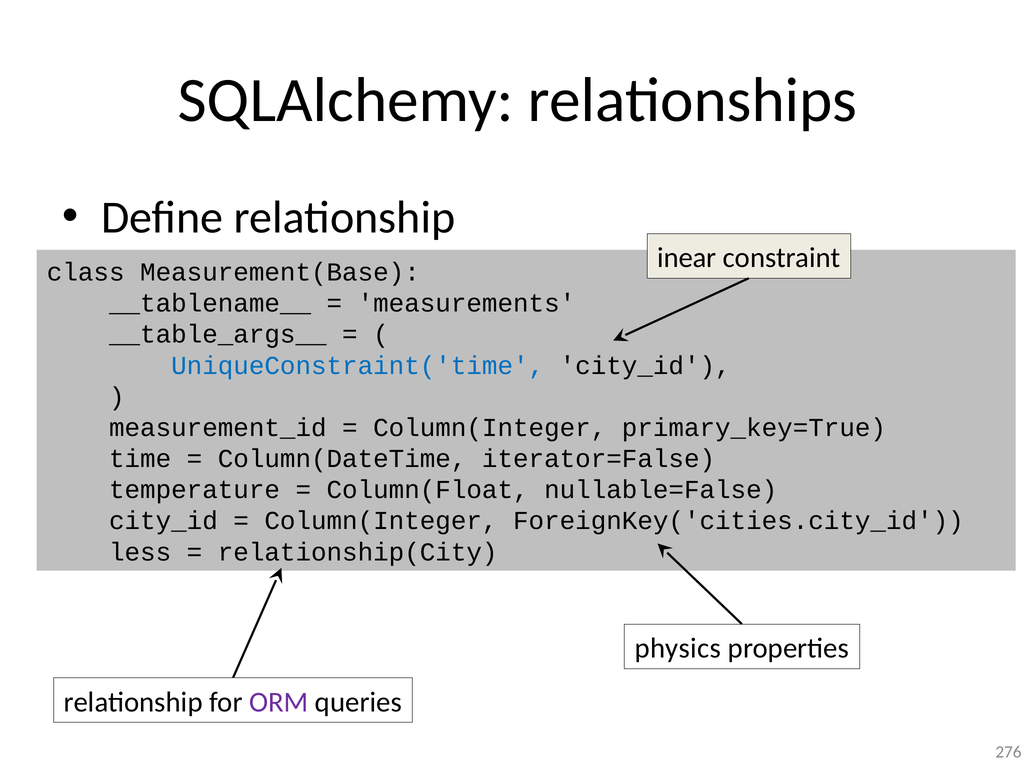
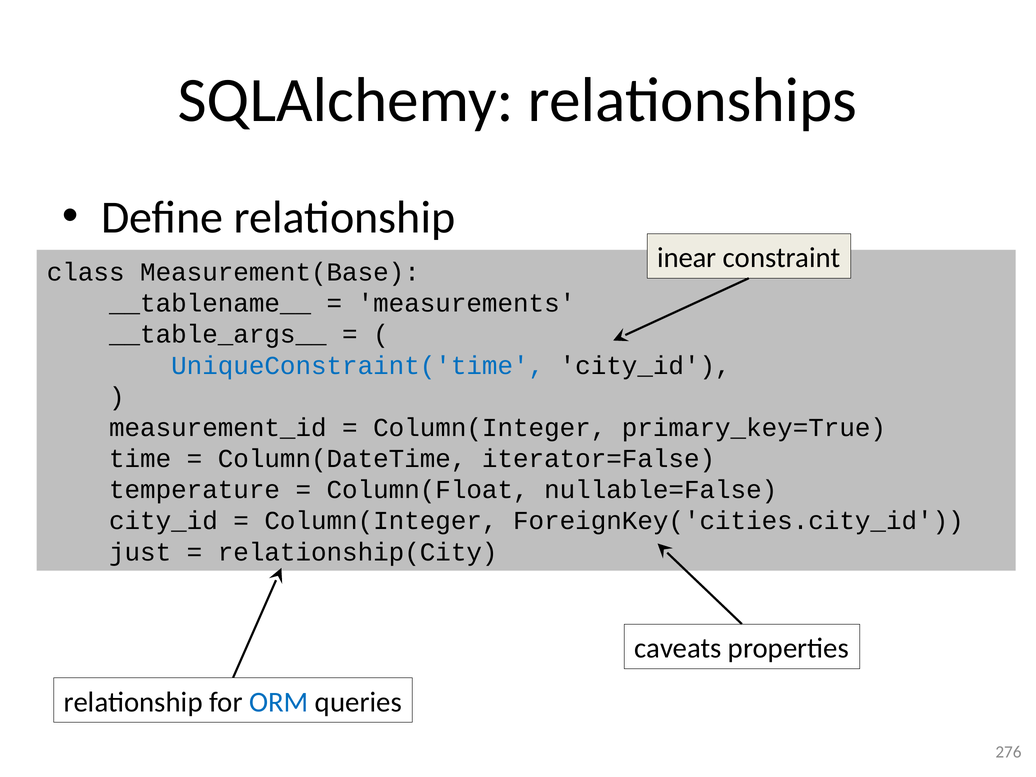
less: less -> just
physics: physics -> caveats
ORM colour: purple -> blue
